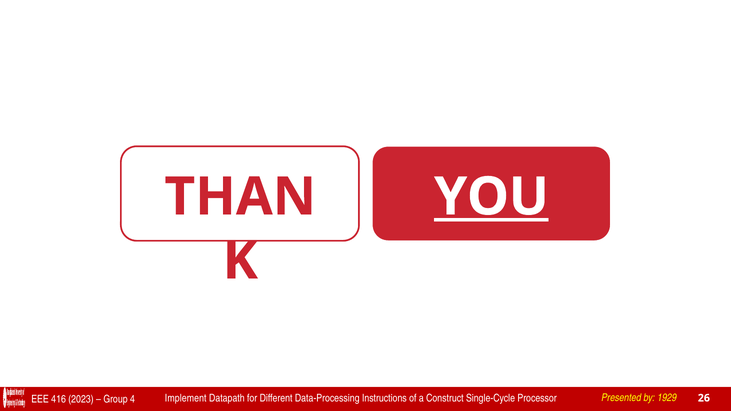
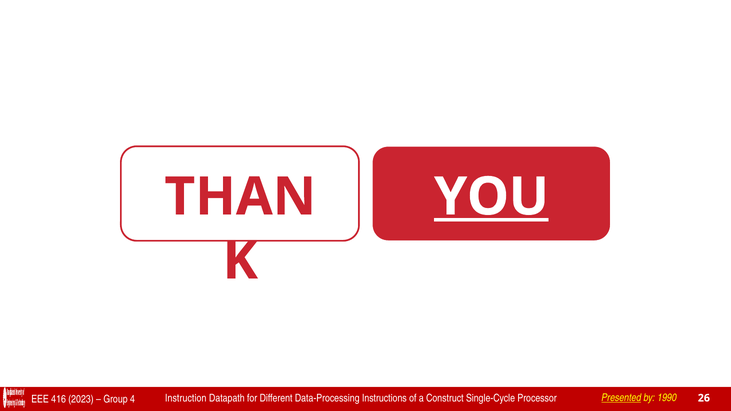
Implement: Implement -> Instruction
Presented underline: none -> present
1929: 1929 -> 1990
